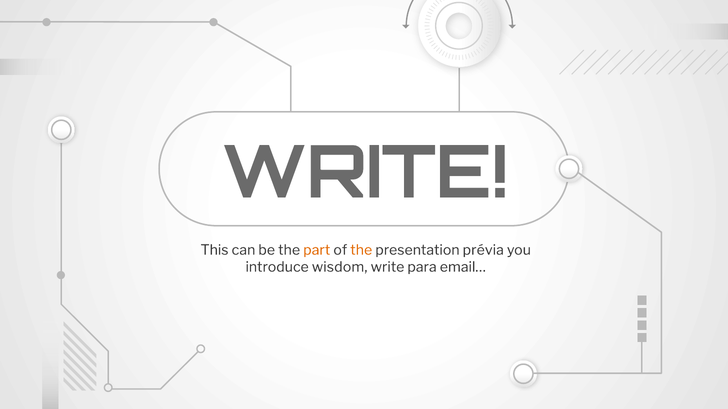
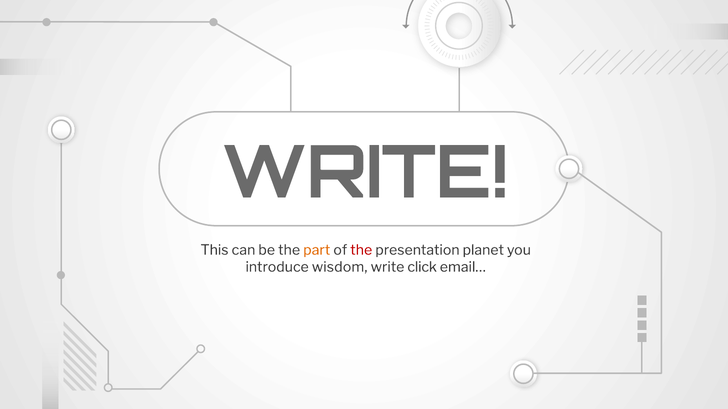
the at (361, 250) colour: orange -> red
prévia: prévia -> planet
para: para -> click
